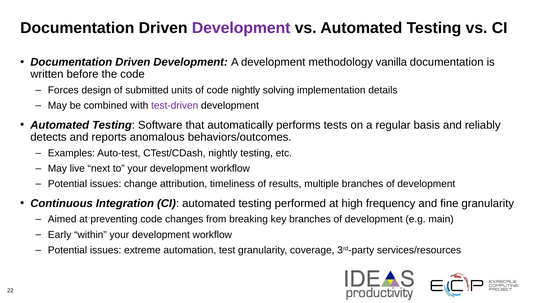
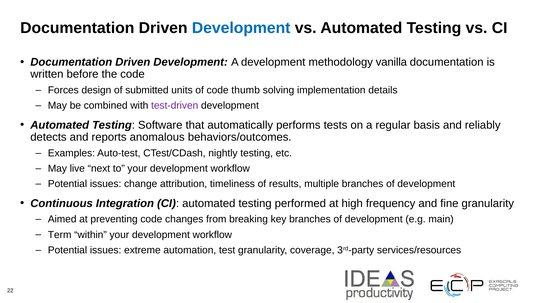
Development at (241, 28) colour: purple -> blue
code nightly: nightly -> thumb
Early: Early -> Term
